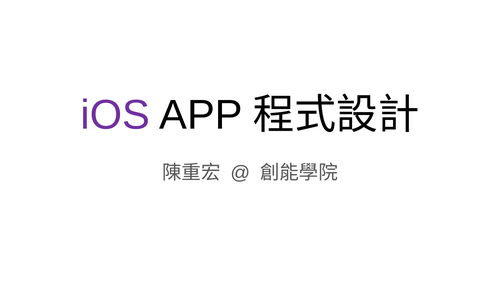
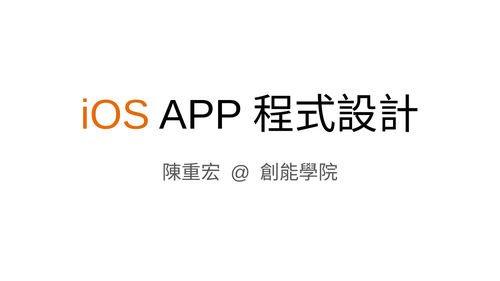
iOS colour: purple -> orange
